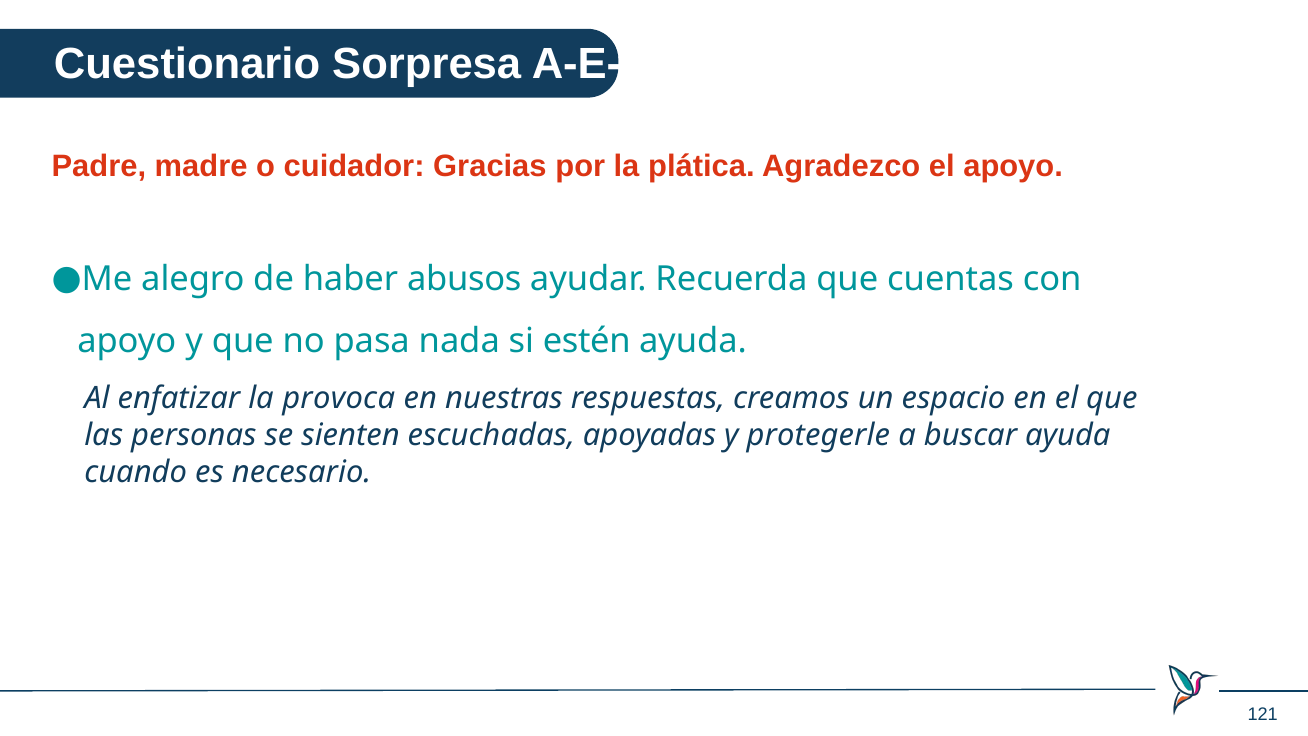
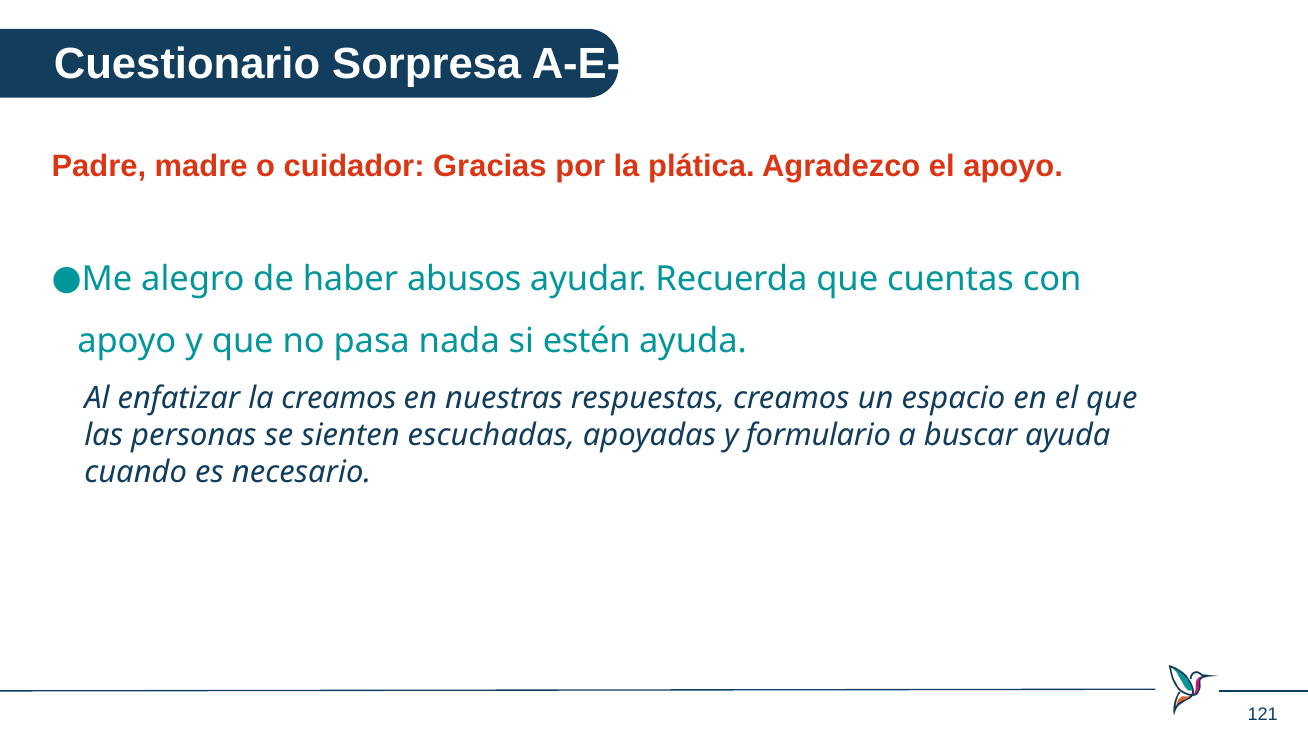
la provoca: provoca -> creamos
protegerle: protegerle -> formulario
